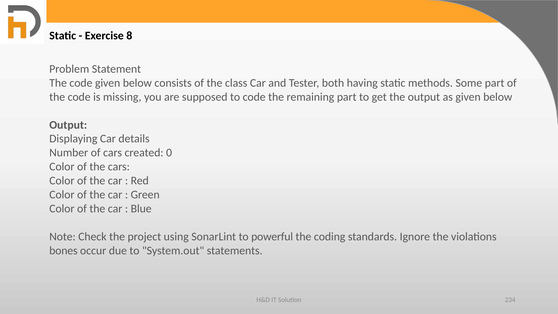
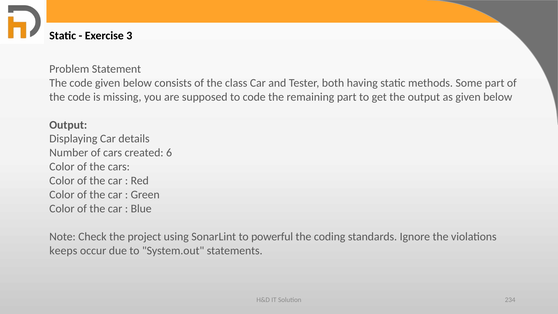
8: 8 -> 3
0: 0 -> 6
bones: bones -> keeps
